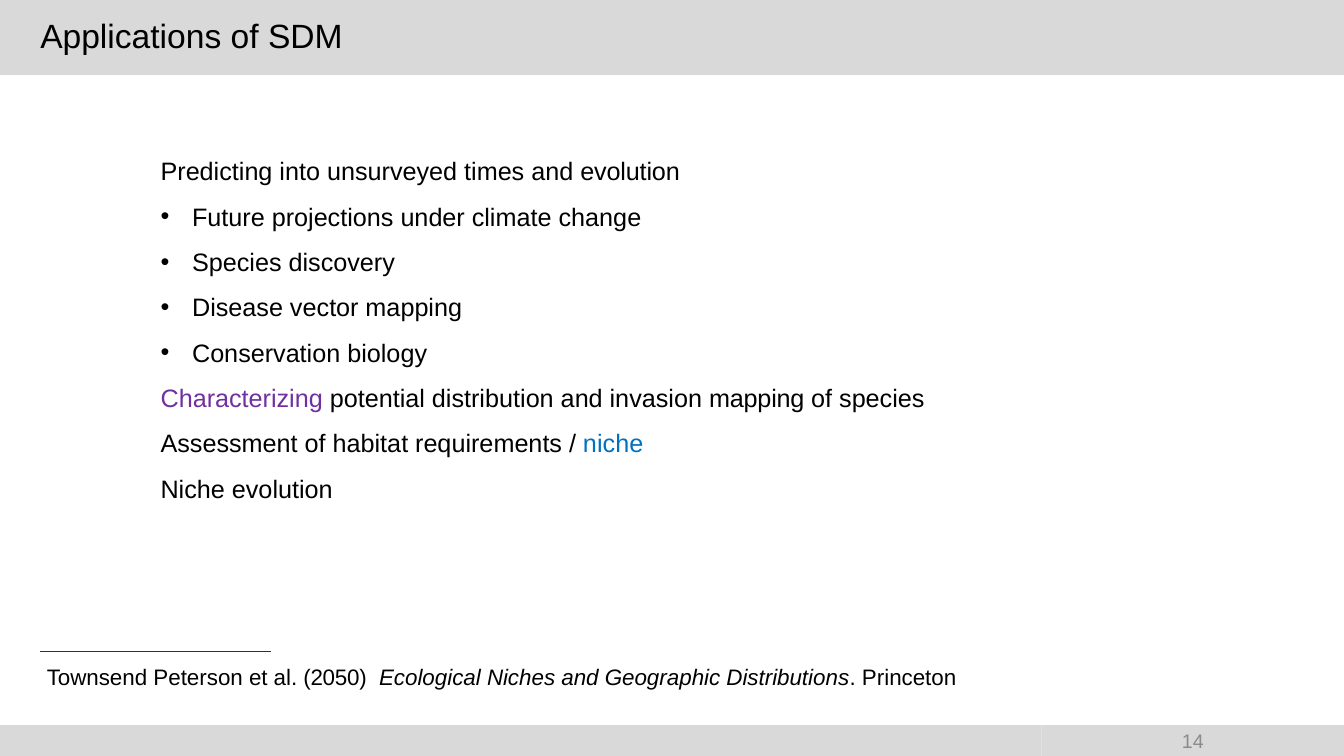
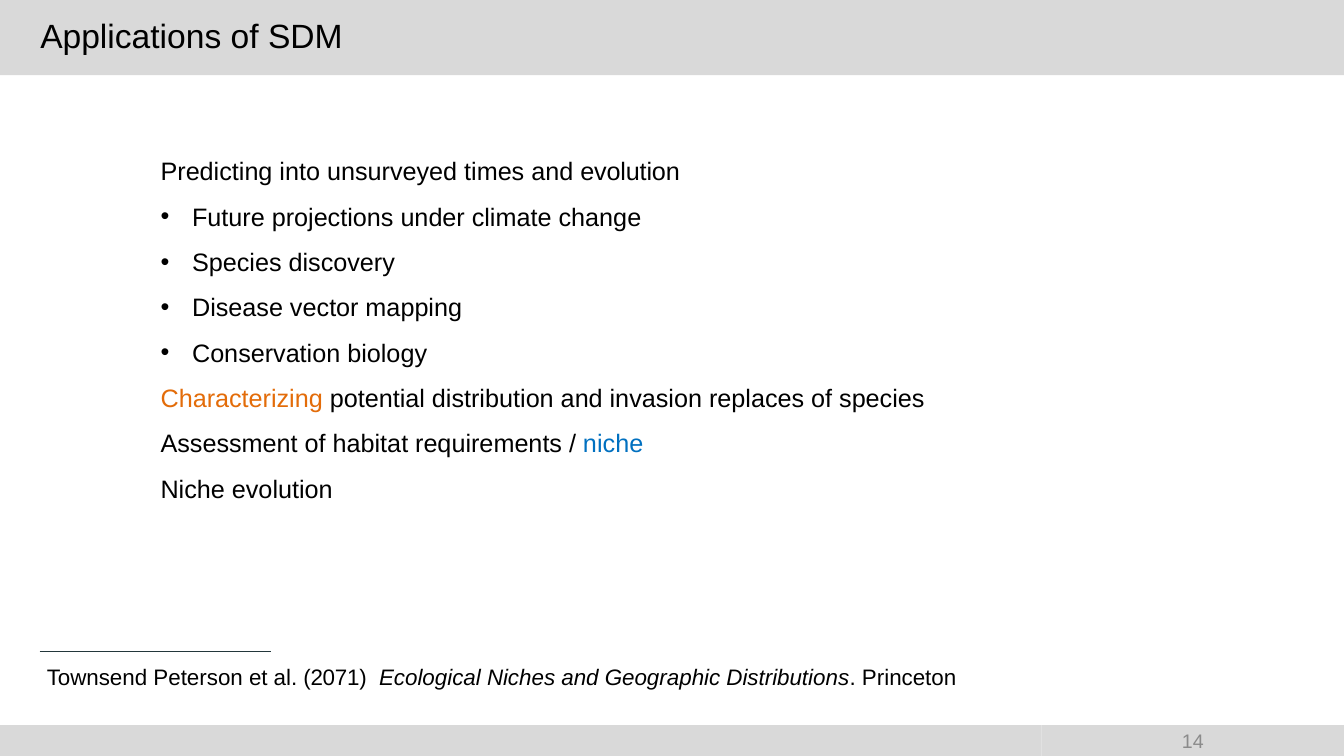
Characterizing colour: purple -> orange
invasion mapping: mapping -> replaces
2050: 2050 -> 2071
